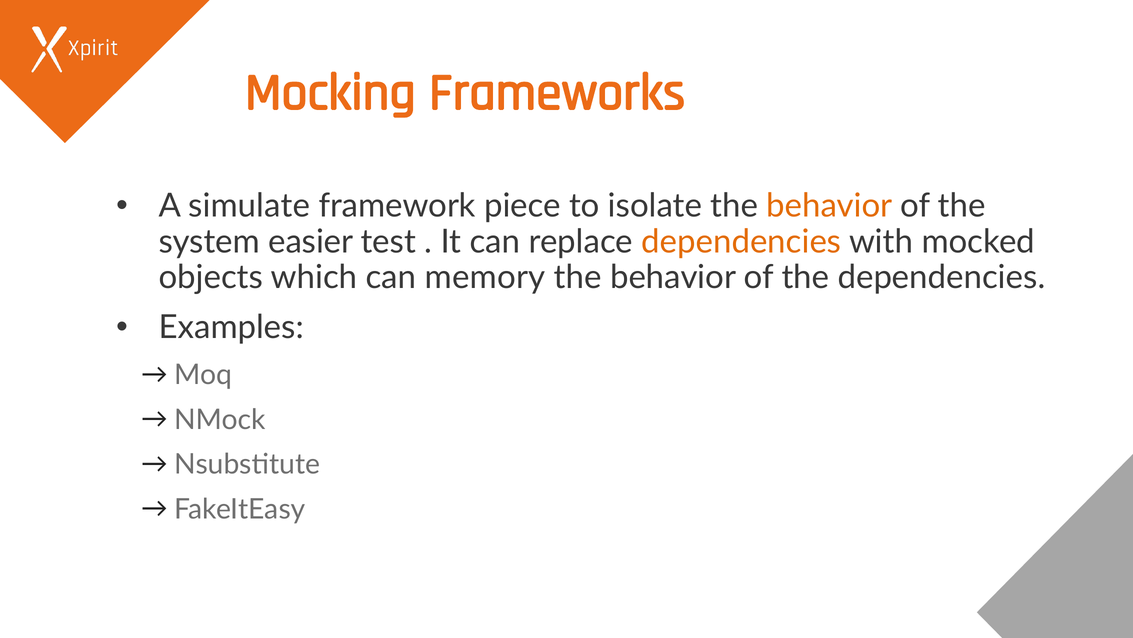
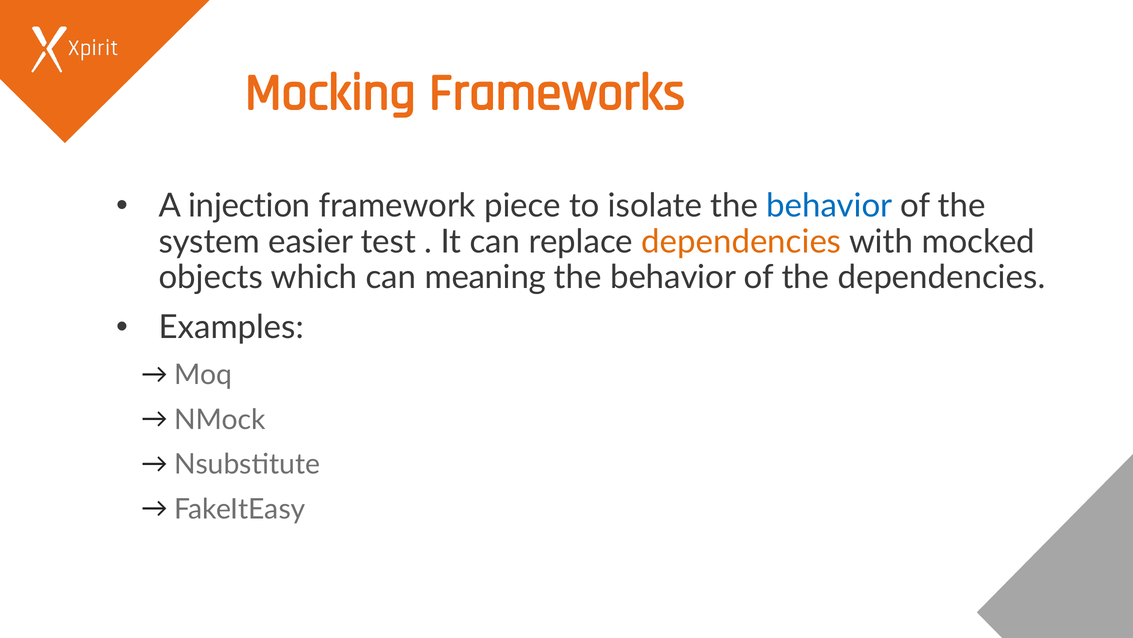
simulate: simulate -> injection
behavior at (829, 206) colour: orange -> blue
memory: memory -> meaning
